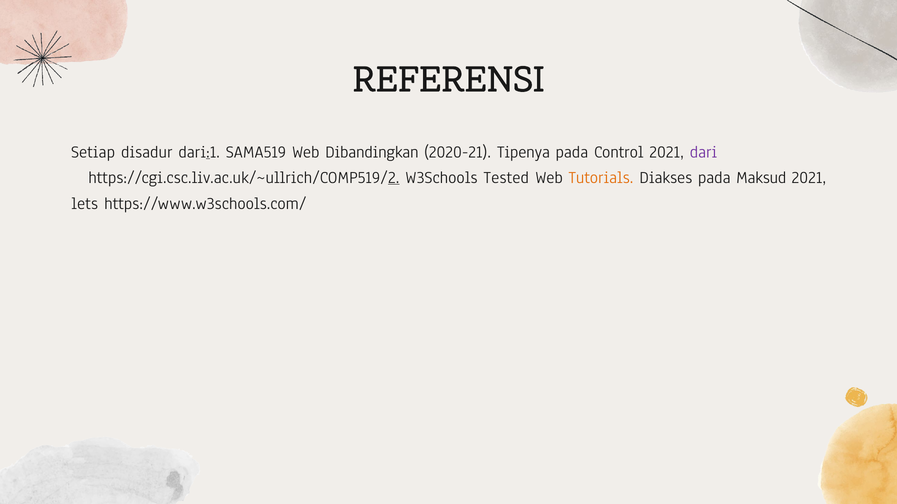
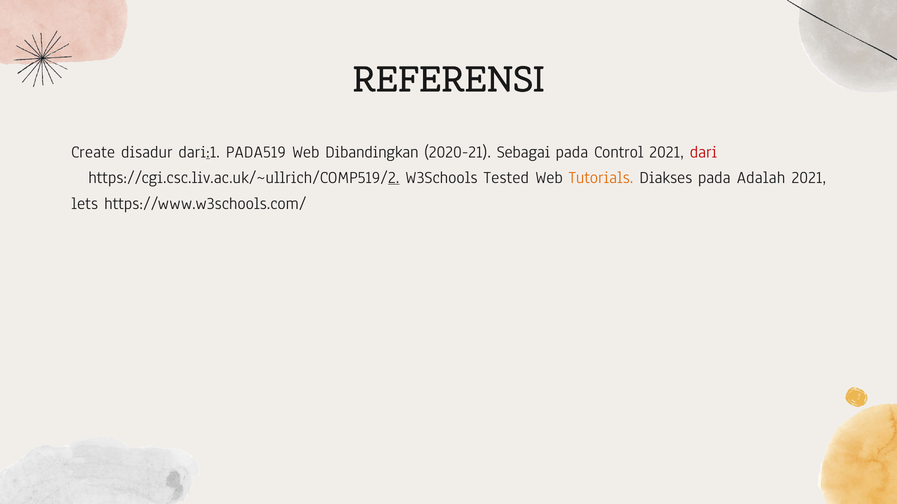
Setiap: Setiap -> Create
SAMA519: SAMA519 -> PADA519
Tipenya: Tipenya -> Sebagai
dari colour: purple -> red
Maksud: Maksud -> Adalah
